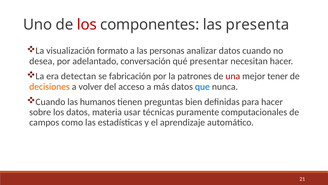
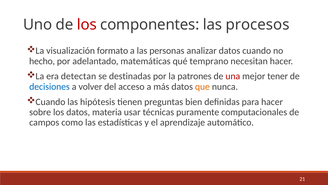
presenta: presenta -> procesos
desea: desea -> hecho
conversación: conversación -> matemáticas
presentar: presentar -> temprano
fabricación: fabricación -> destinadas
decisiones colour: orange -> blue
que colour: blue -> orange
humanos: humanos -> hipótesis
